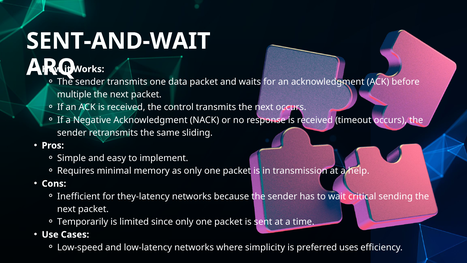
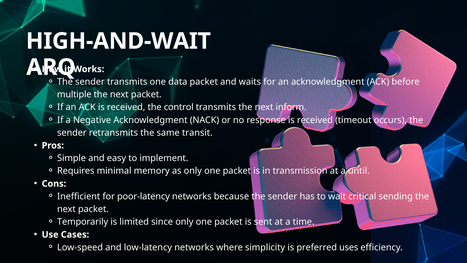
SENT-AND-WAIT: SENT-AND-WAIT -> HIGH-AND-WAIT
next occurs: occurs -> inform
sliding: sliding -> transit
help: help -> until
they-latency: they-latency -> poor-latency
